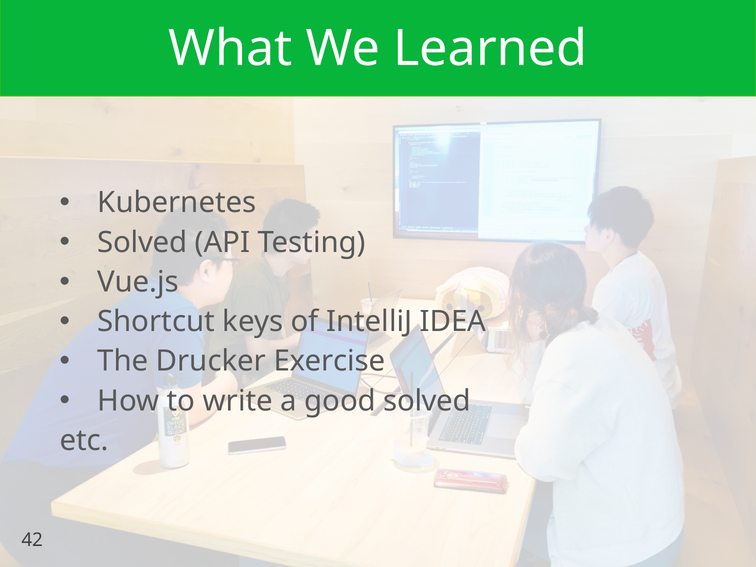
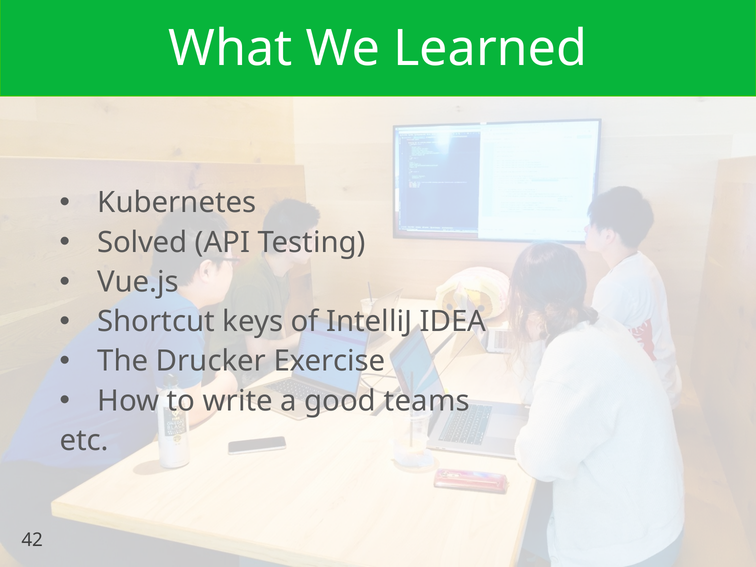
good solved: solved -> teams
